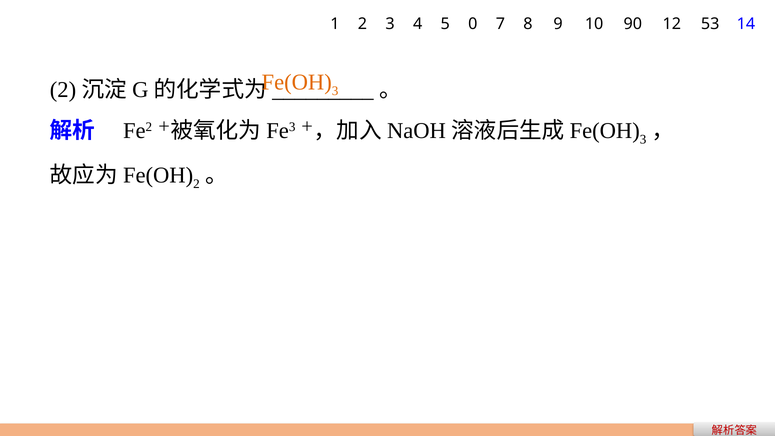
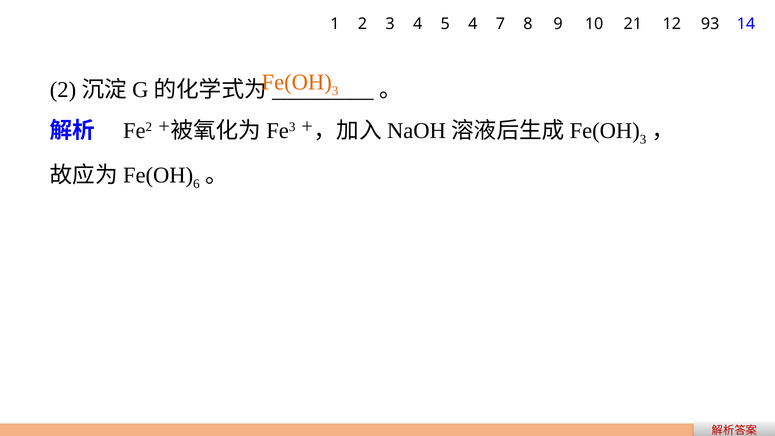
5 0: 0 -> 4
90: 90 -> 21
53: 53 -> 93
2 at (196, 184): 2 -> 6
